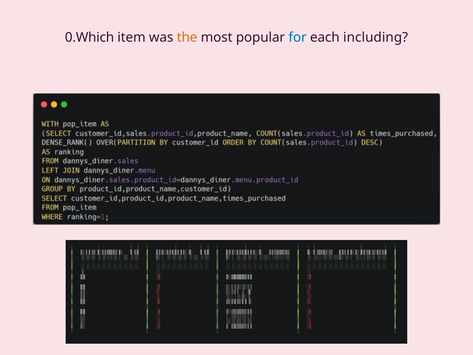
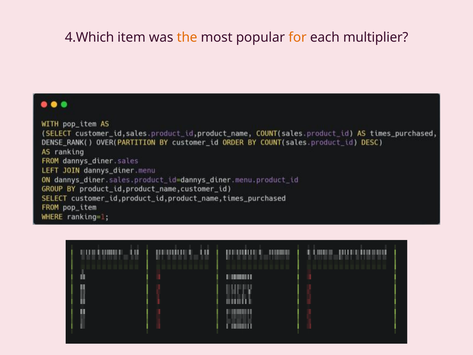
0.Which: 0.Which -> 4.Which
for colour: blue -> orange
including: including -> multiplier
